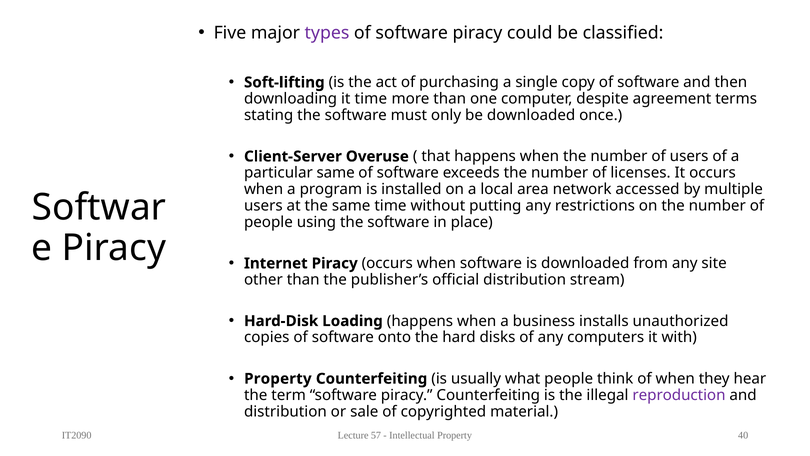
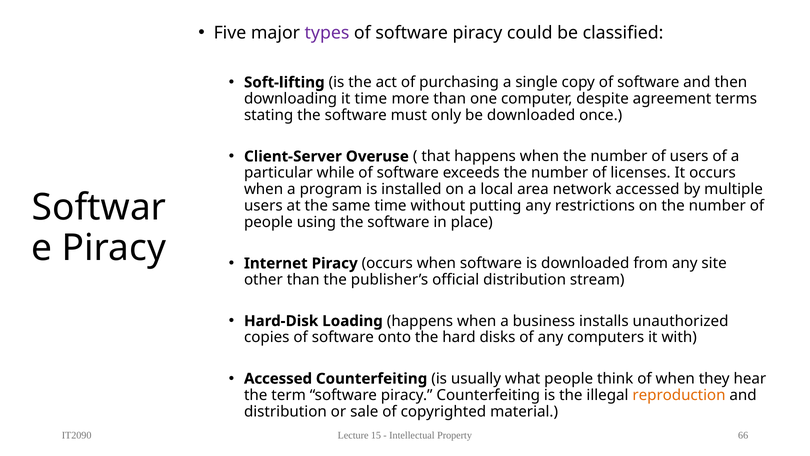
particular same: same -> while
Property at (278, 378): Property -> Accessed
reproduction colour: purple -> orange
57: 57 -> 15
40: 40 -> 66
